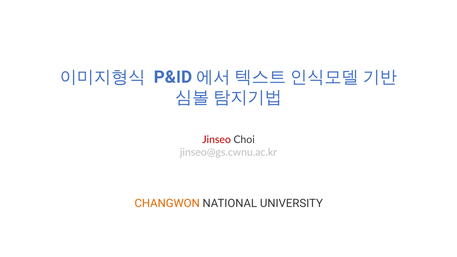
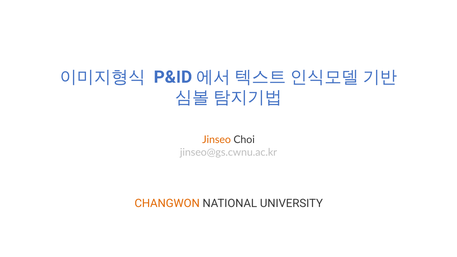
Jinseo colour: red -> orange
